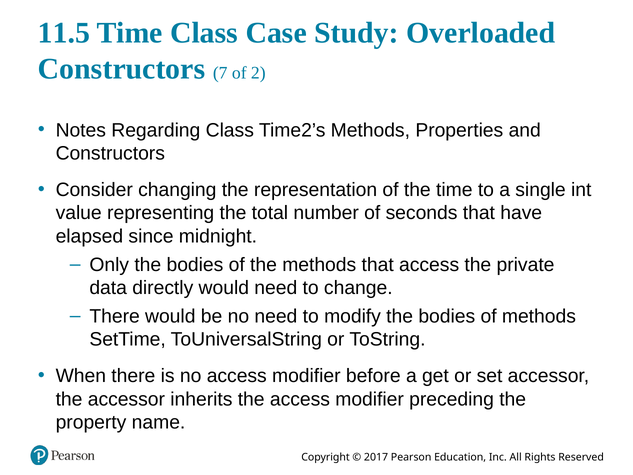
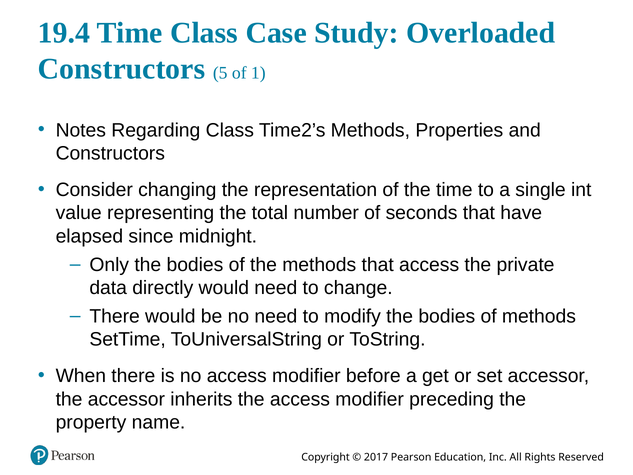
11.5: 11.5 -> 19.4
7: 7 -> 5
2: 2 -> 1
